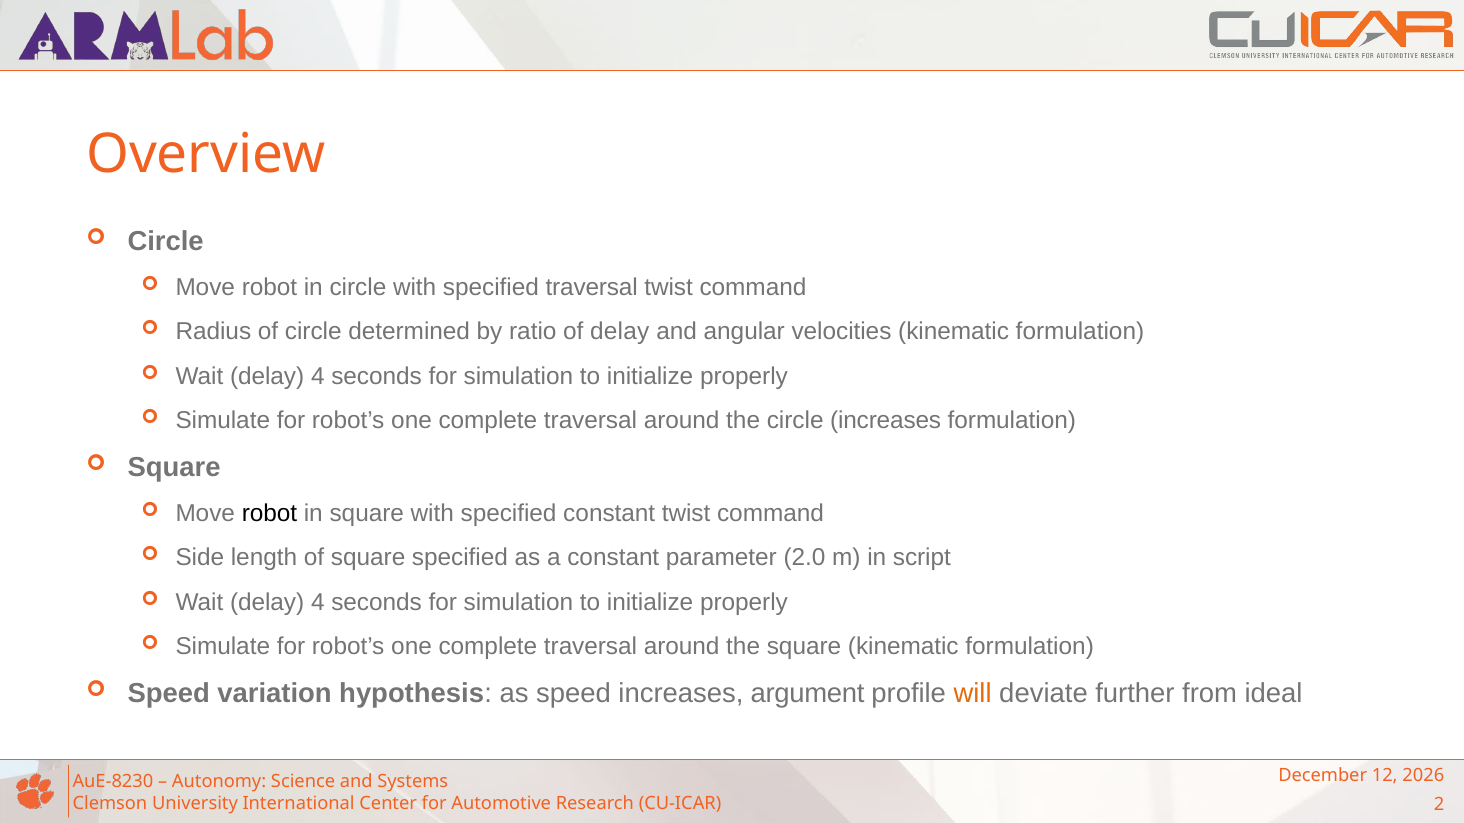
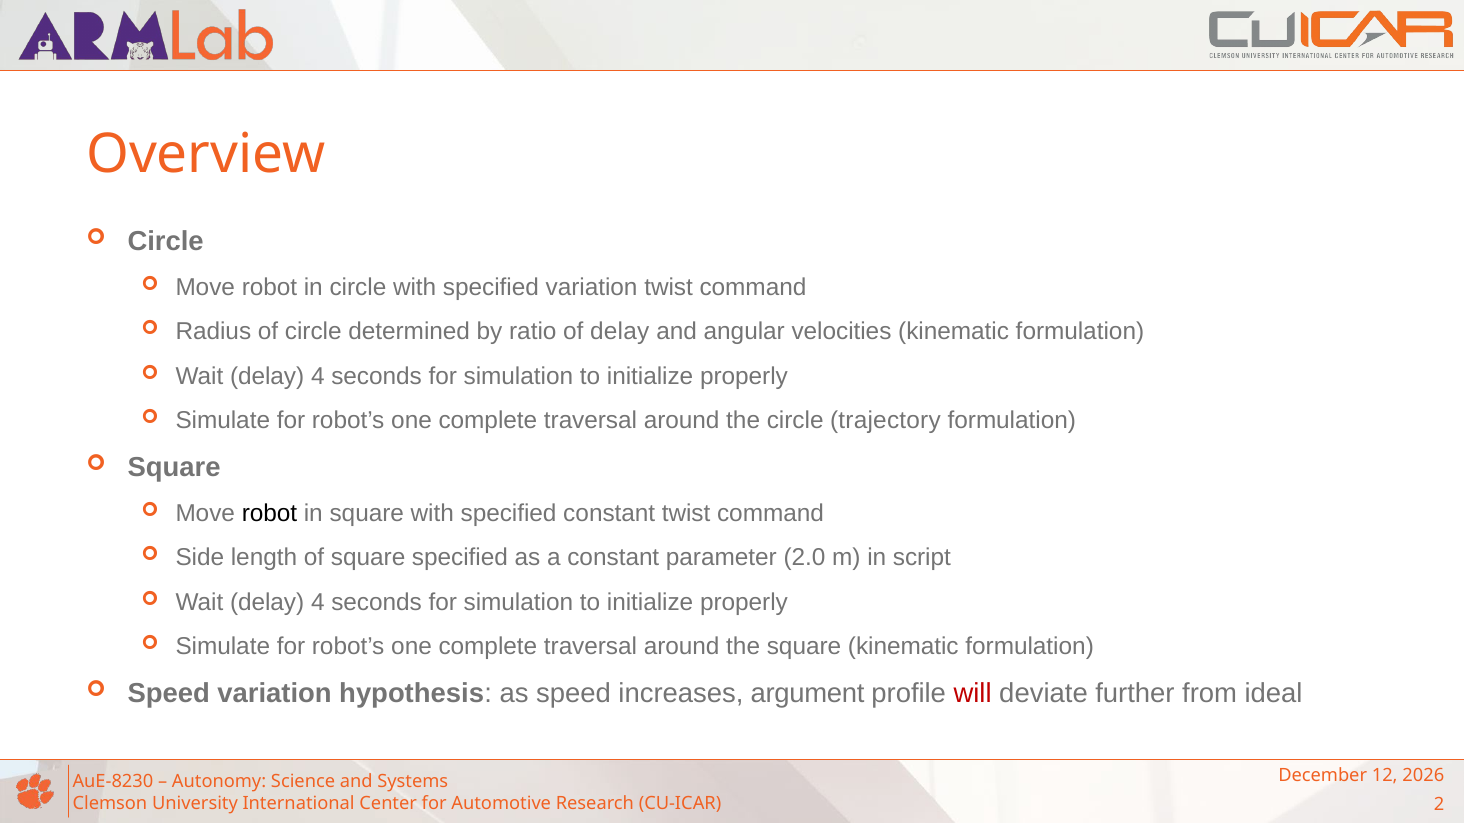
specified traversal: traversal -> variation
circle increases: increases -> trajectory
will colour: orange -> red
